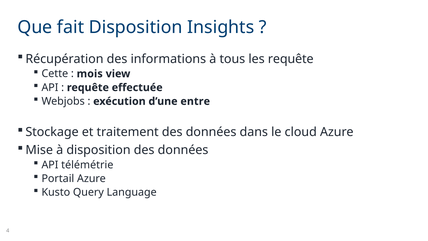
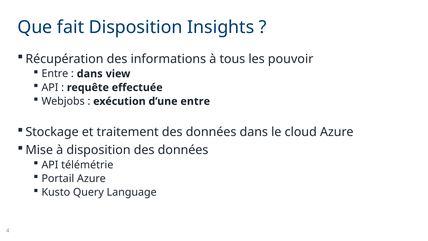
les requête: requête -> pouvoir
Cette at (55, 74): Cette -> Entre
mois at (90, 74): mois -> dans
